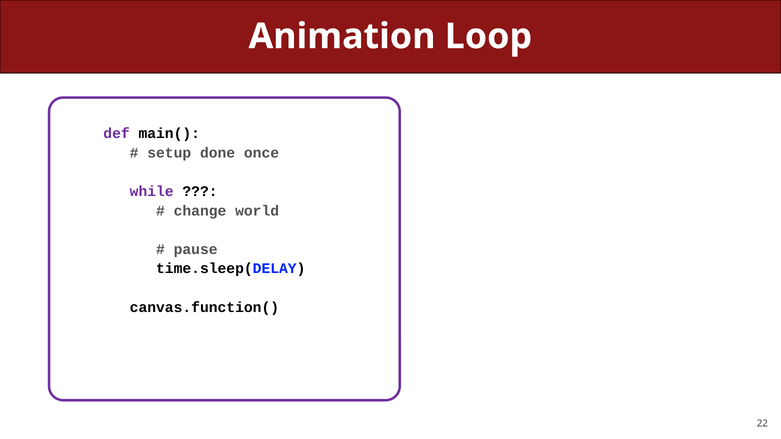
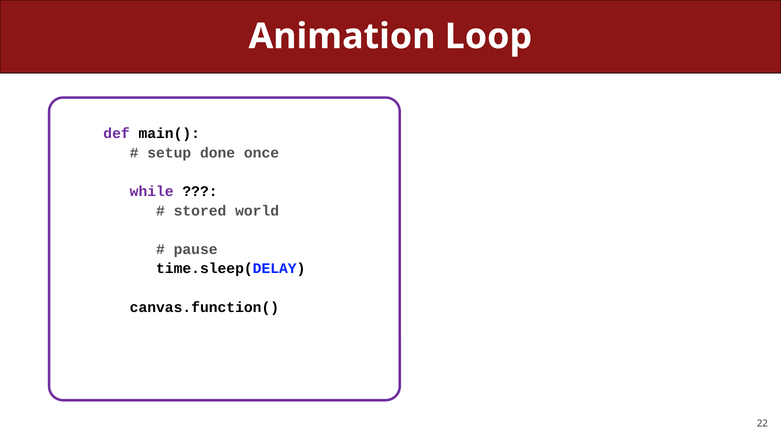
change: change -> stored
